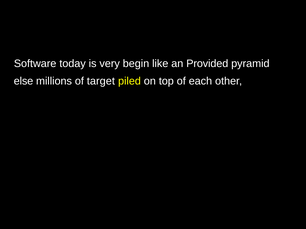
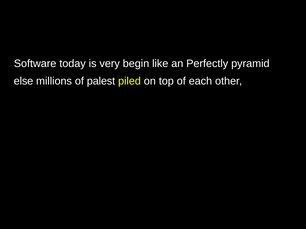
Provided: Provided -> Perfectly
target: target -> palest
